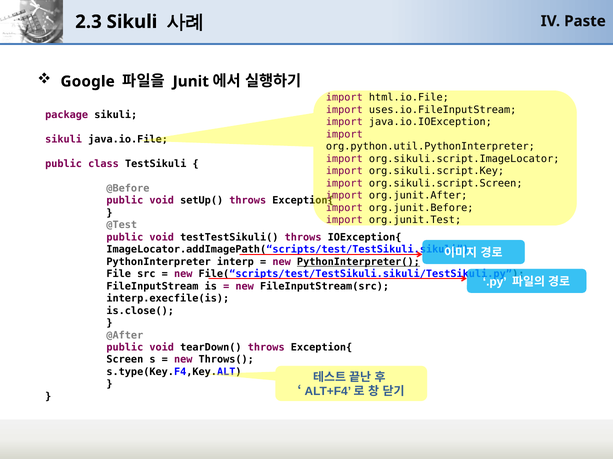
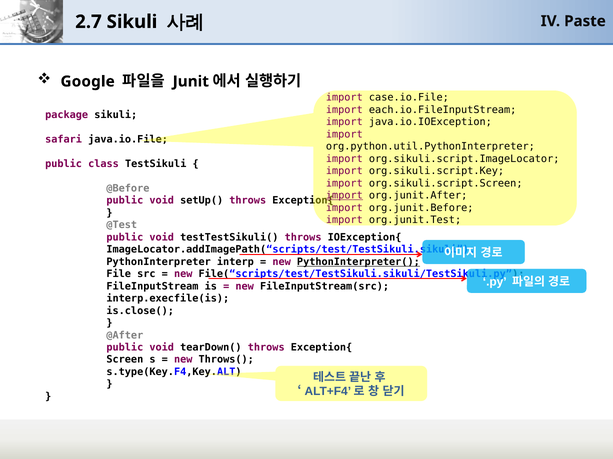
2.3: 2.3 -> 2.7
html.io.File: html.io.File -> case.io.File
uses.io.FileInputStream: uses.io.FileInputStream -> each.io.FileInputStream
sikuli at (64, 140): sikuli -> safari
import at (344, 196) underline: none -> present
